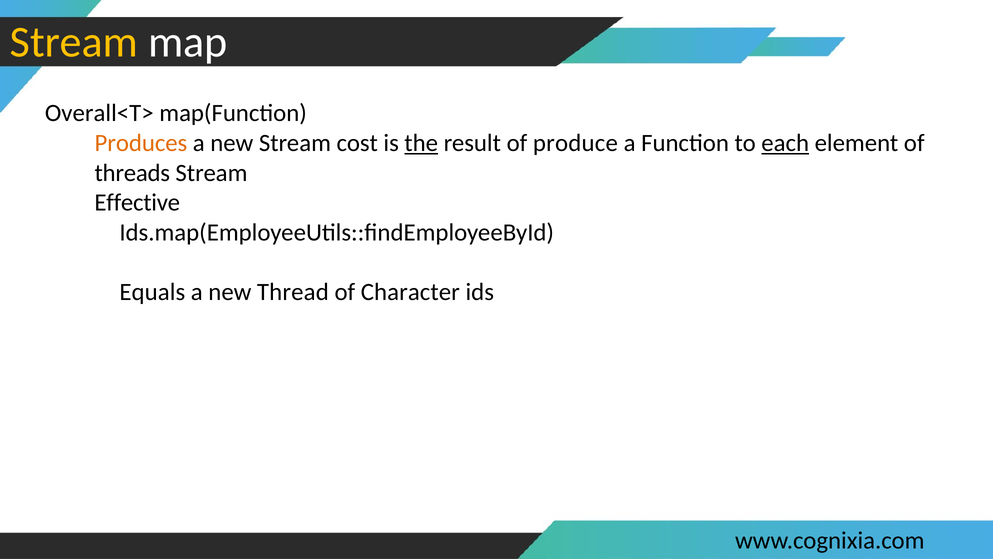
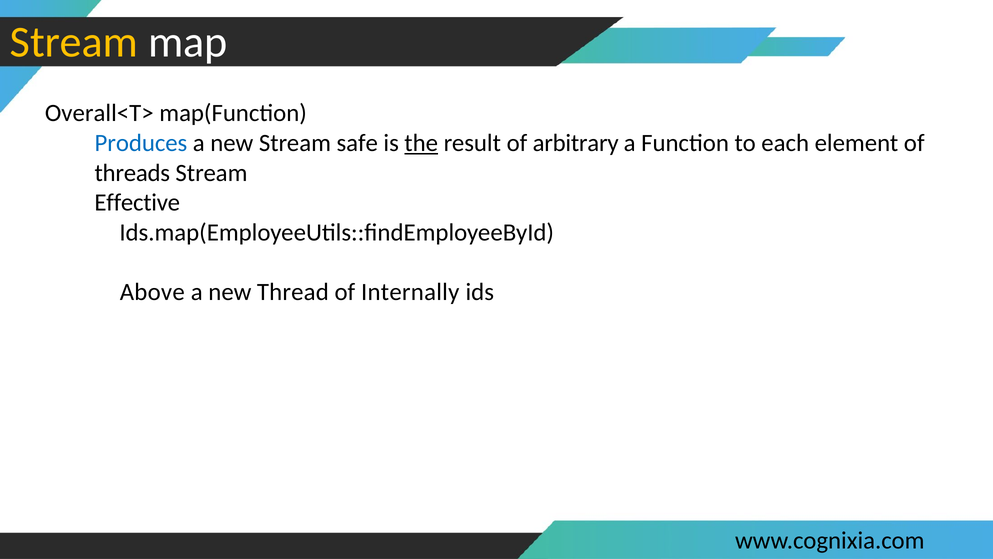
Produces colour: orange -> blue
cost: cost -> safe
produce: produce -> arbitrary
each underline: present -> none
Equals: Equals -> Above
Character: Character -> Internally
